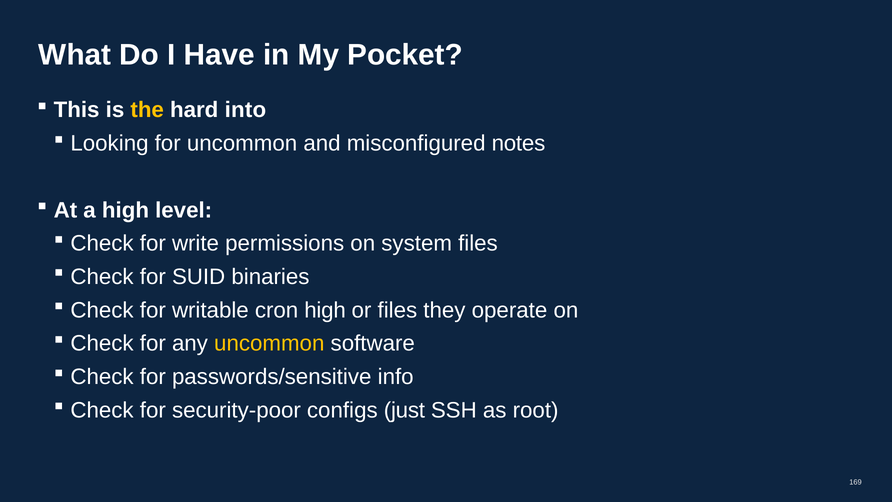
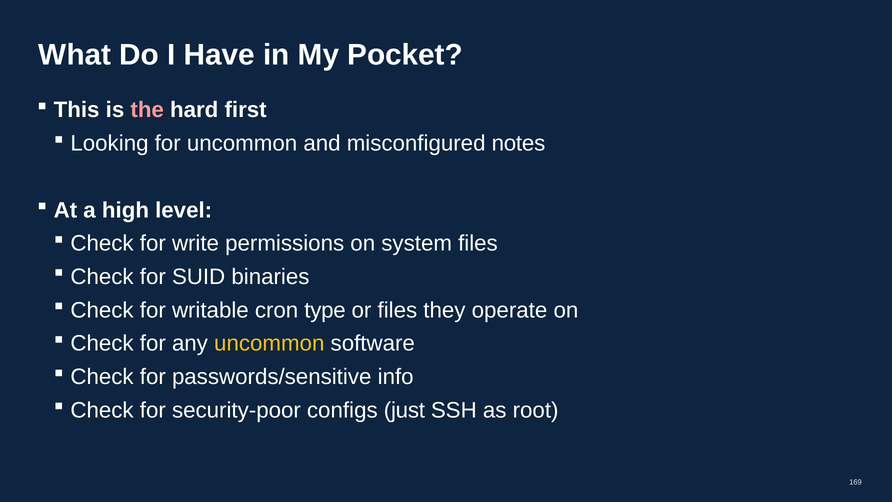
the colour: yellow -> pink
into: into -> first
cron high: high -> type
